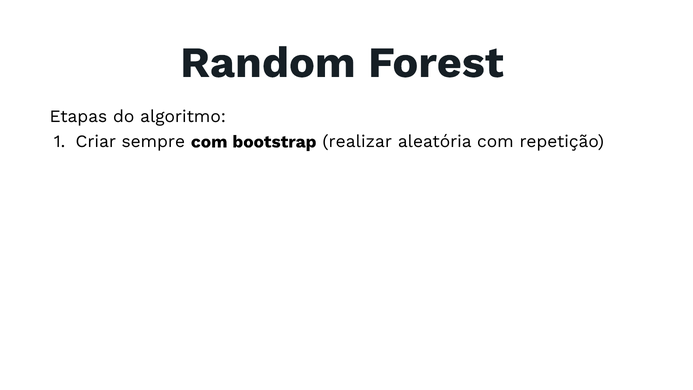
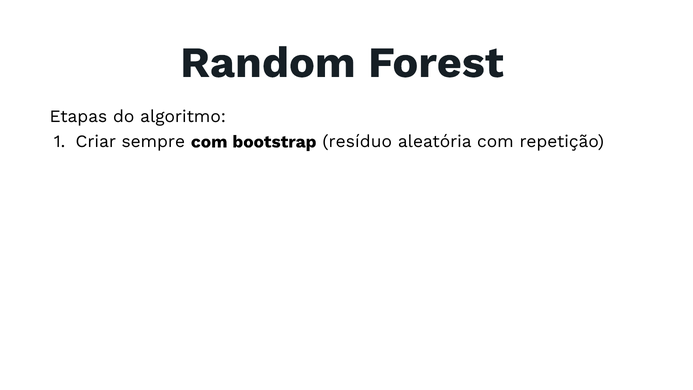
realizar: realizar -> resíduo
